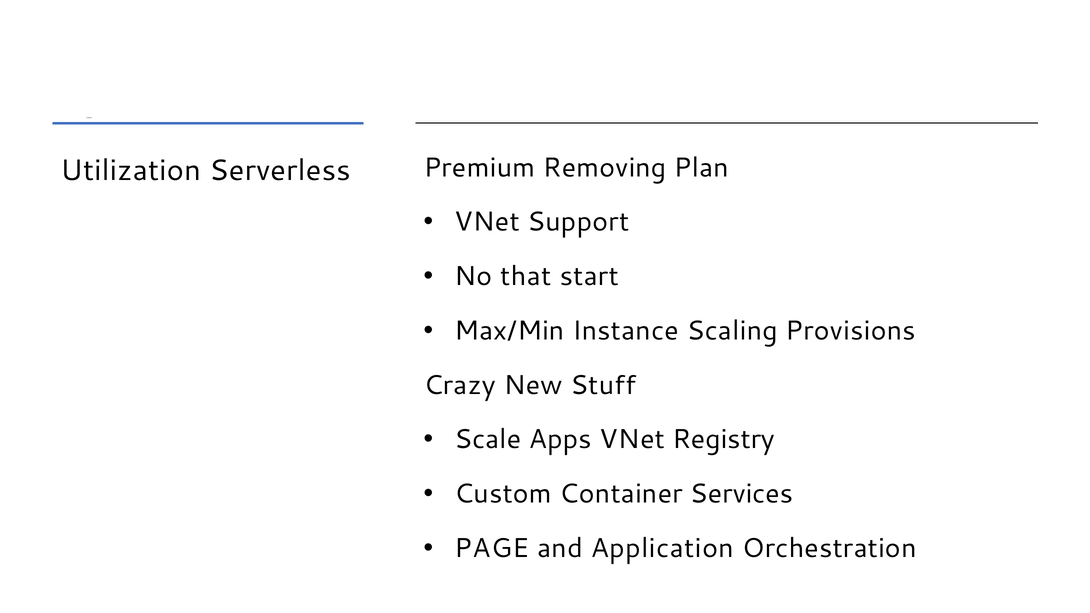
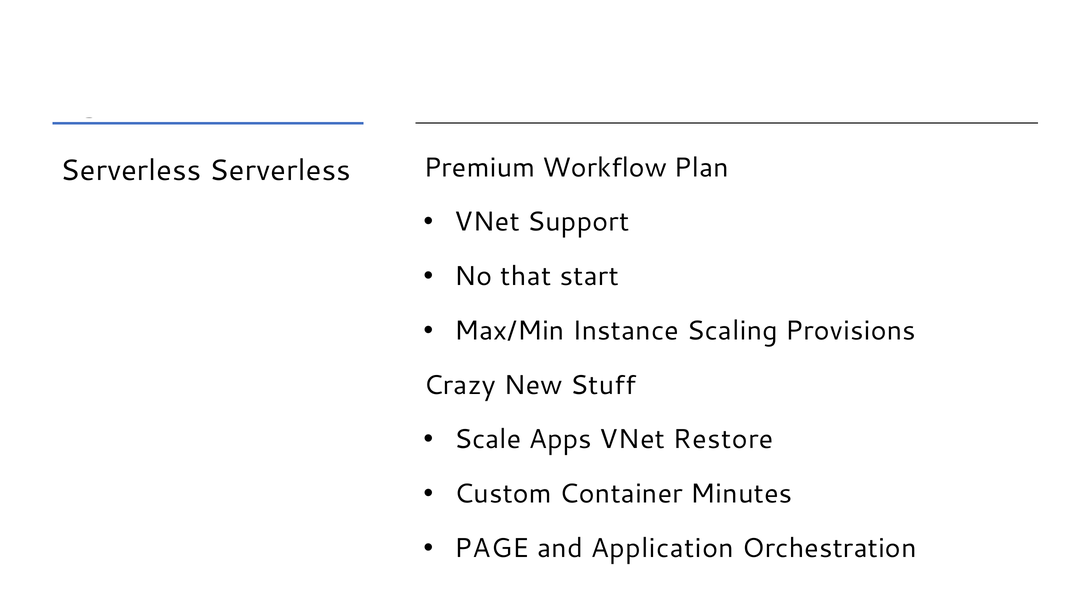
Utilization at (131, 171): Utilization -> Serverless
Removing: Removing -> Workflow
Registry: Registry -> Restore
Services: Services -> Minutes
